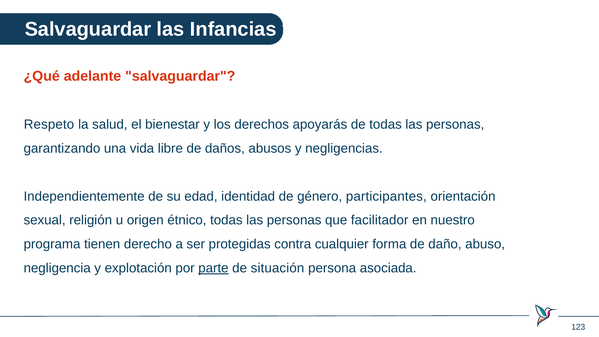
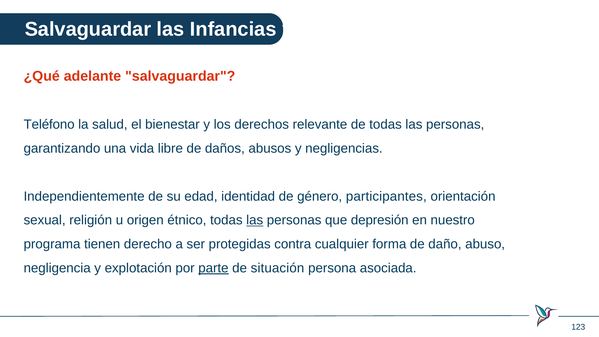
Respeto: Respeto -> Teléfono
apoyarás: apoyarás -> relevante
las at (255, 220) underline: none -> present
facilitador: facilitador -> depresión
